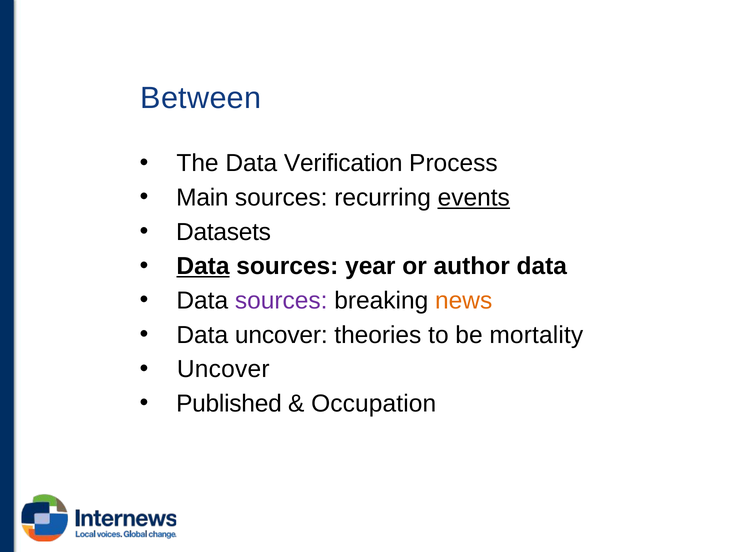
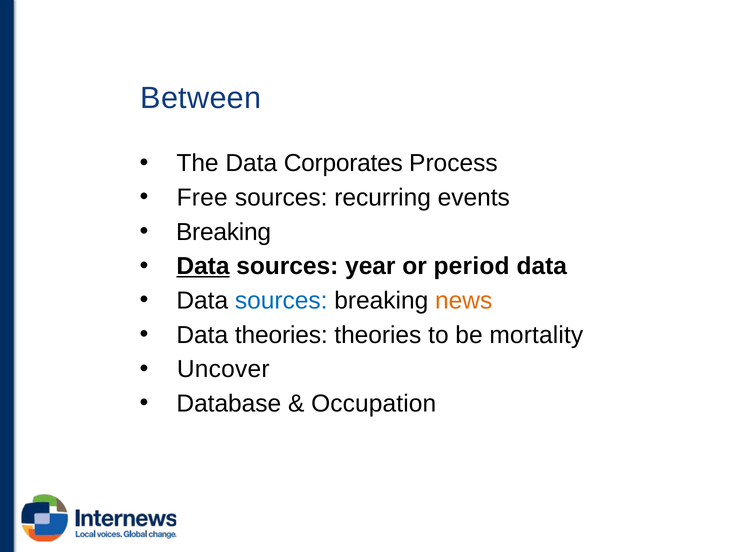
Verification: Verification -> Corporates
Main: Main -> Free
events underline: present -> none
Datasets at (224, 232): Datasets -> Breaking
author: author -> period
sources at (281, 300) colour: purple -> blue
Data uncover: uncover -> theories
Published: Published -> Database
